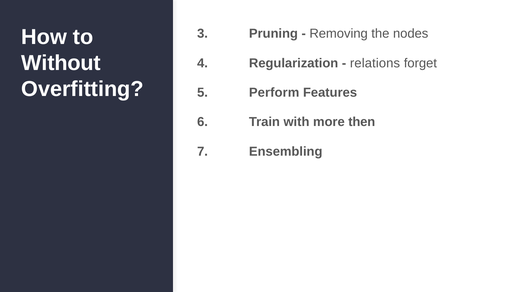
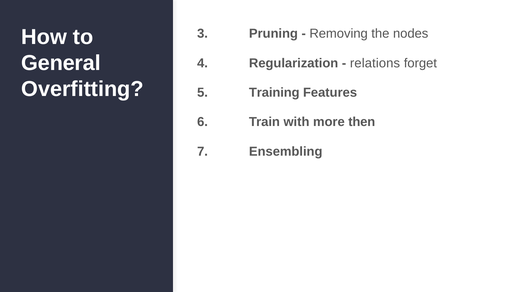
Without: Without -> General
Perform: Perform -> Training
